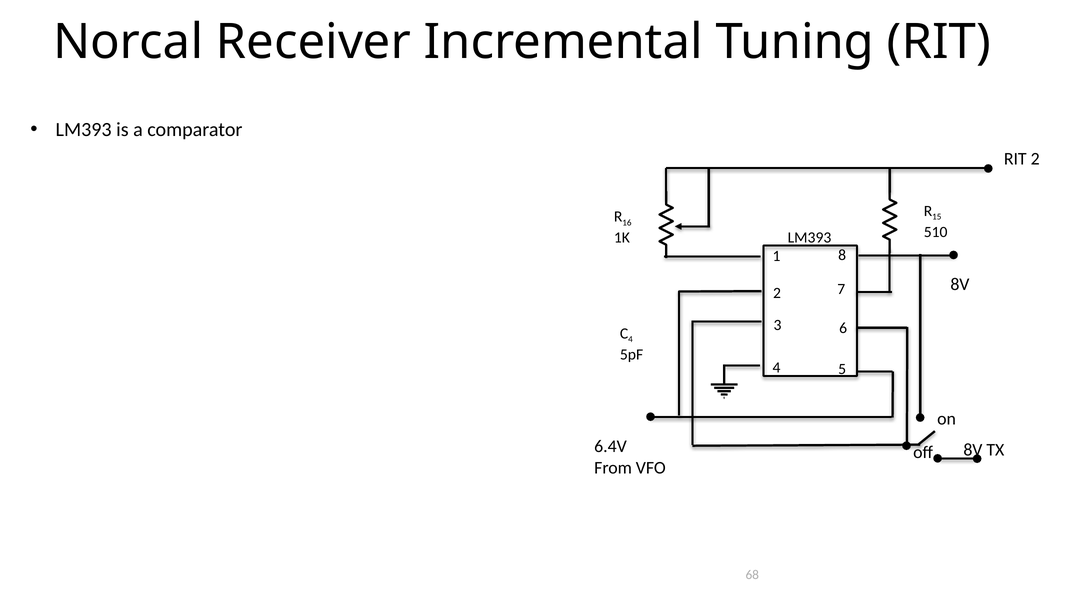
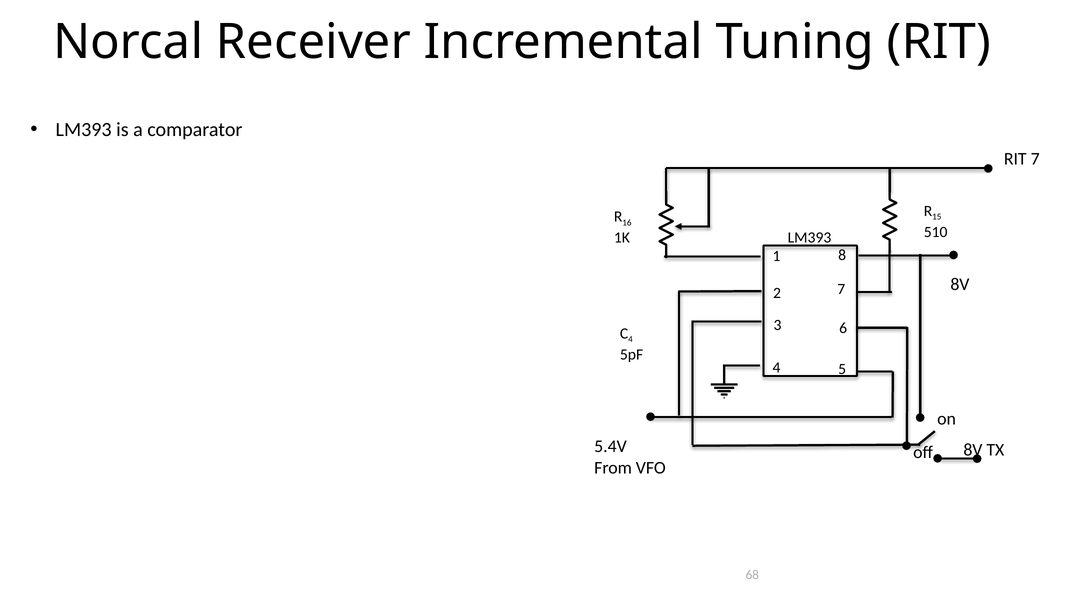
RIT 2: 2 -> 7
6.4V: 6.4V -> 5.4V
